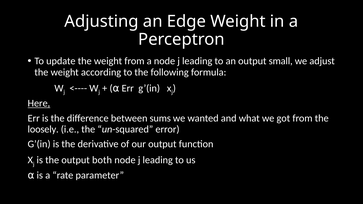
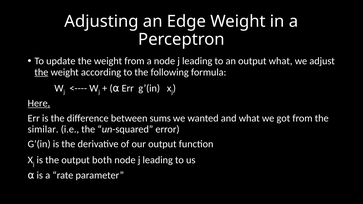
output small: small -> what
the at (41, 72) underline: none -> present
loosely: loosely -> similar
